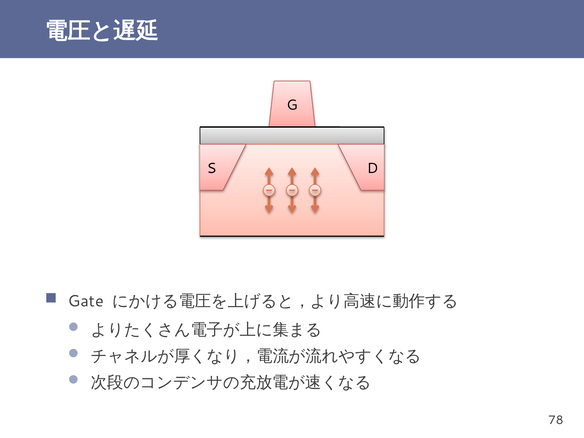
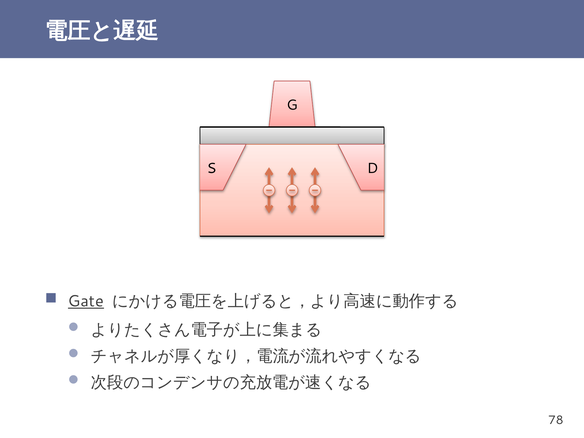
Gate underline: none -> present
